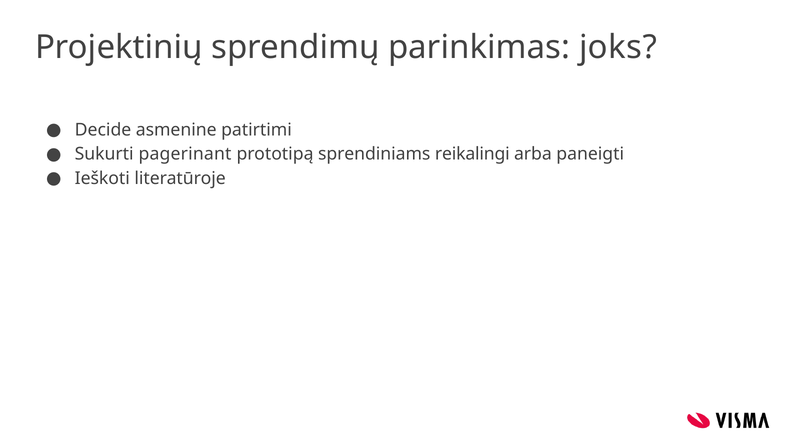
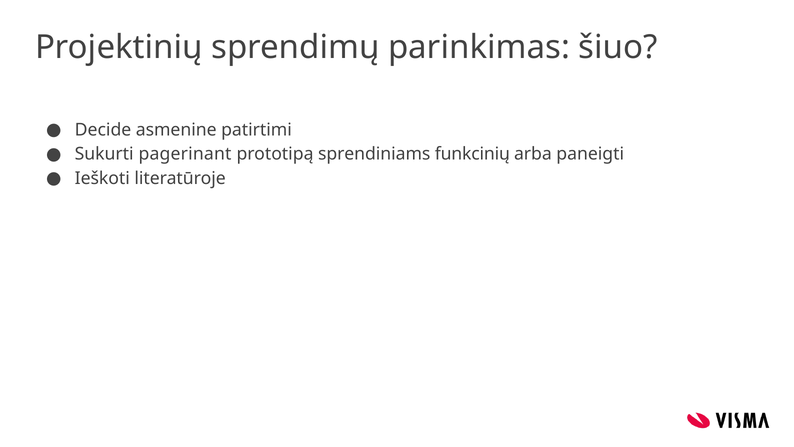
joks: joks -> šiuo
reikalingi: reikalingi -> funkcinių
